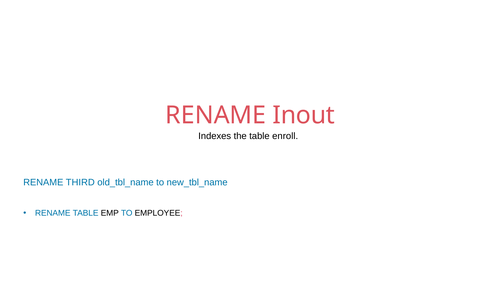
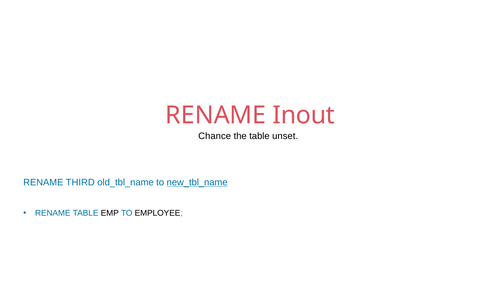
Indexes: Indexes -> Chance
enroll: enroll -> unset
new_tbl_name underline: none -> present
